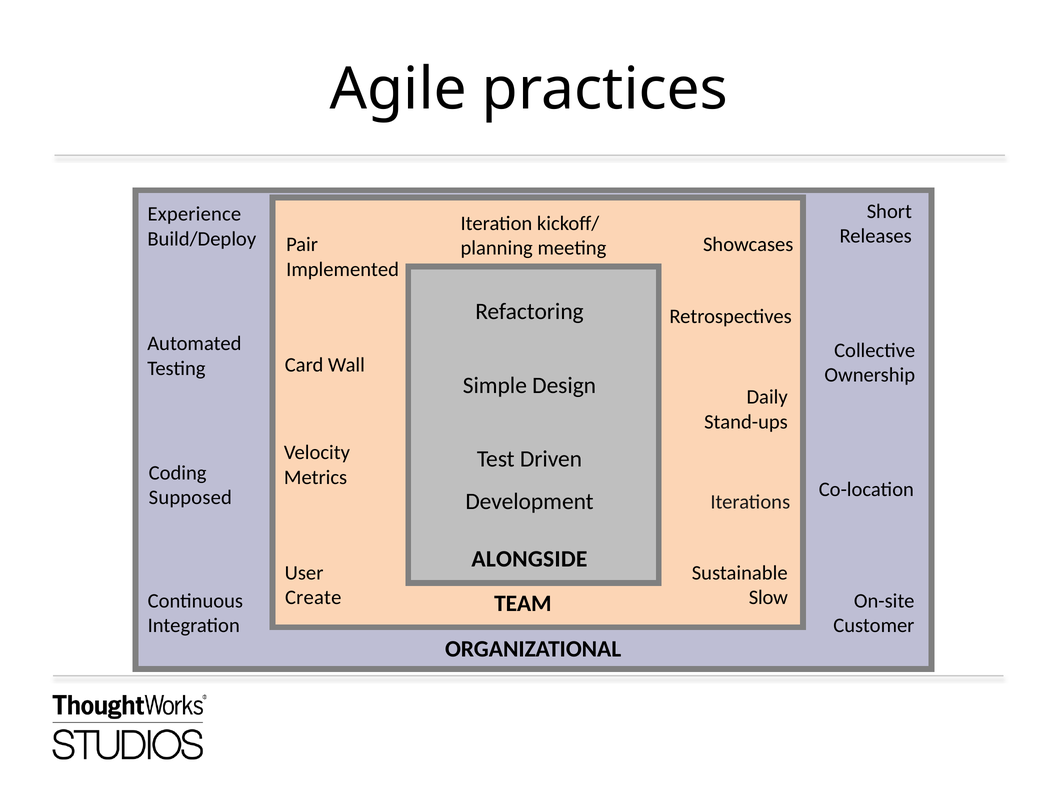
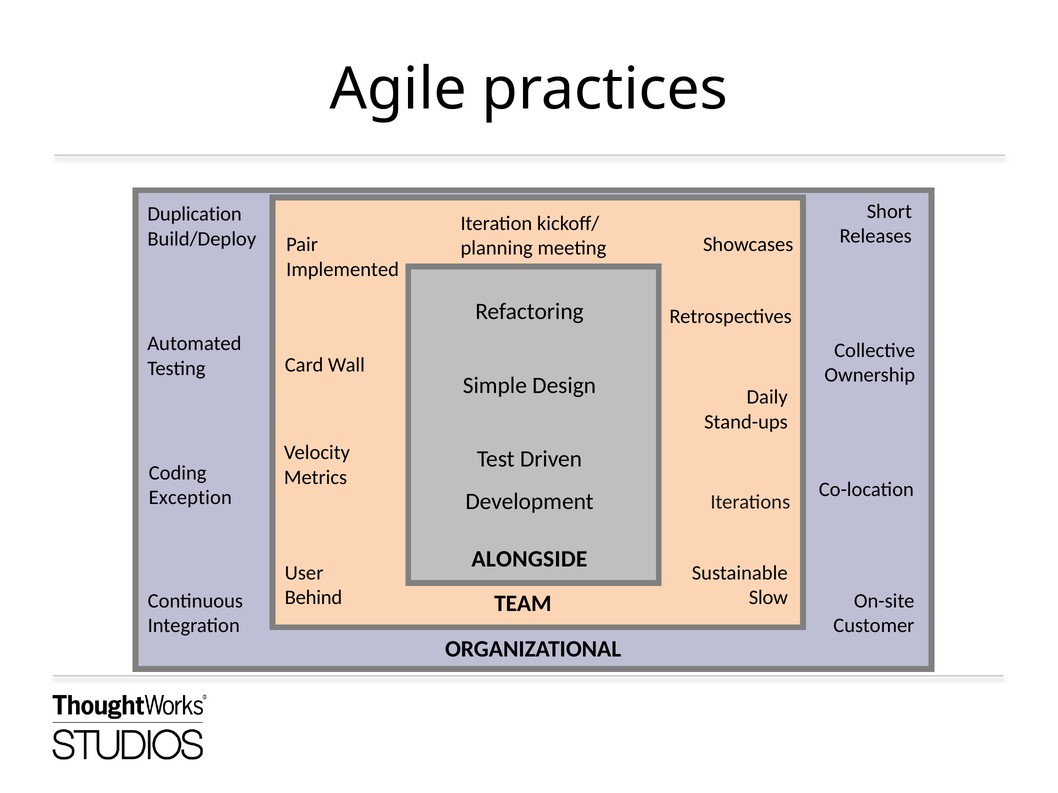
Experience: Experience -> Duplication
Supposed: Supposed -> Exception
Create: Create -> Behind
